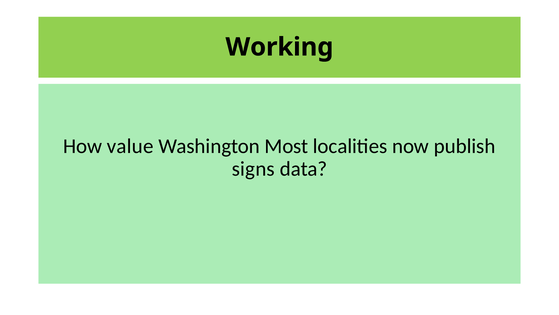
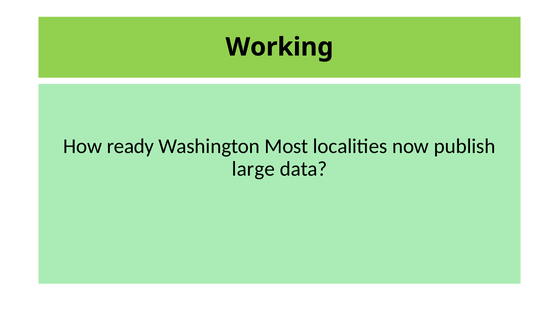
value: value -> ready
signs: signs -> large
